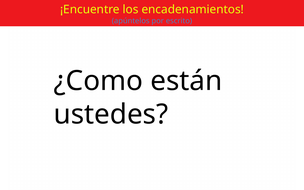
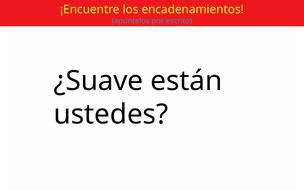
¿Como: ¿Como -> ¿Suave
